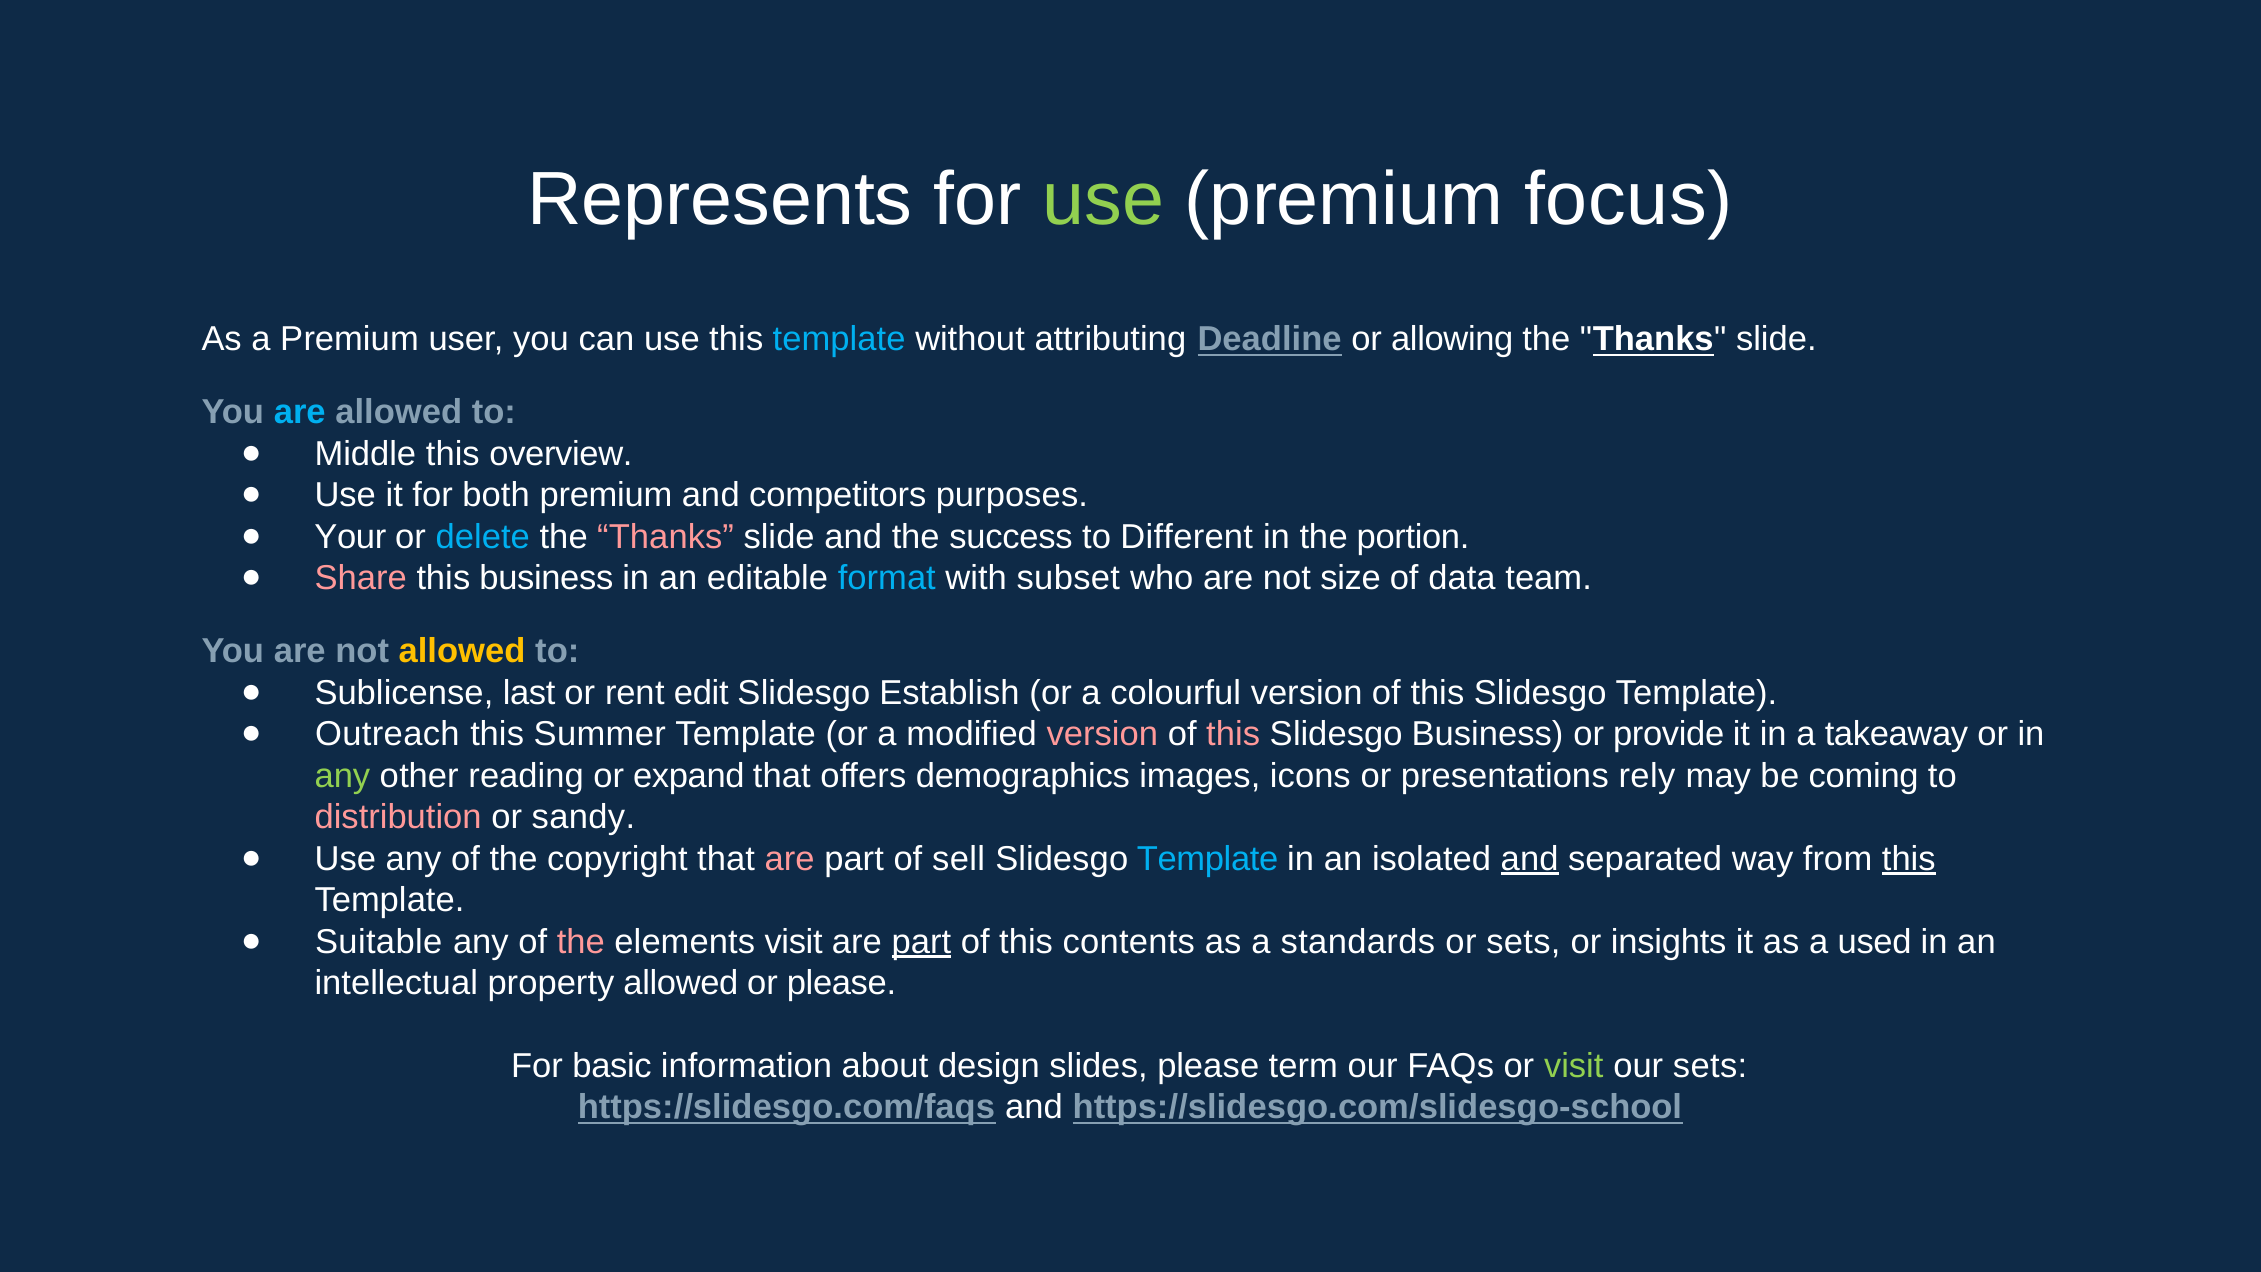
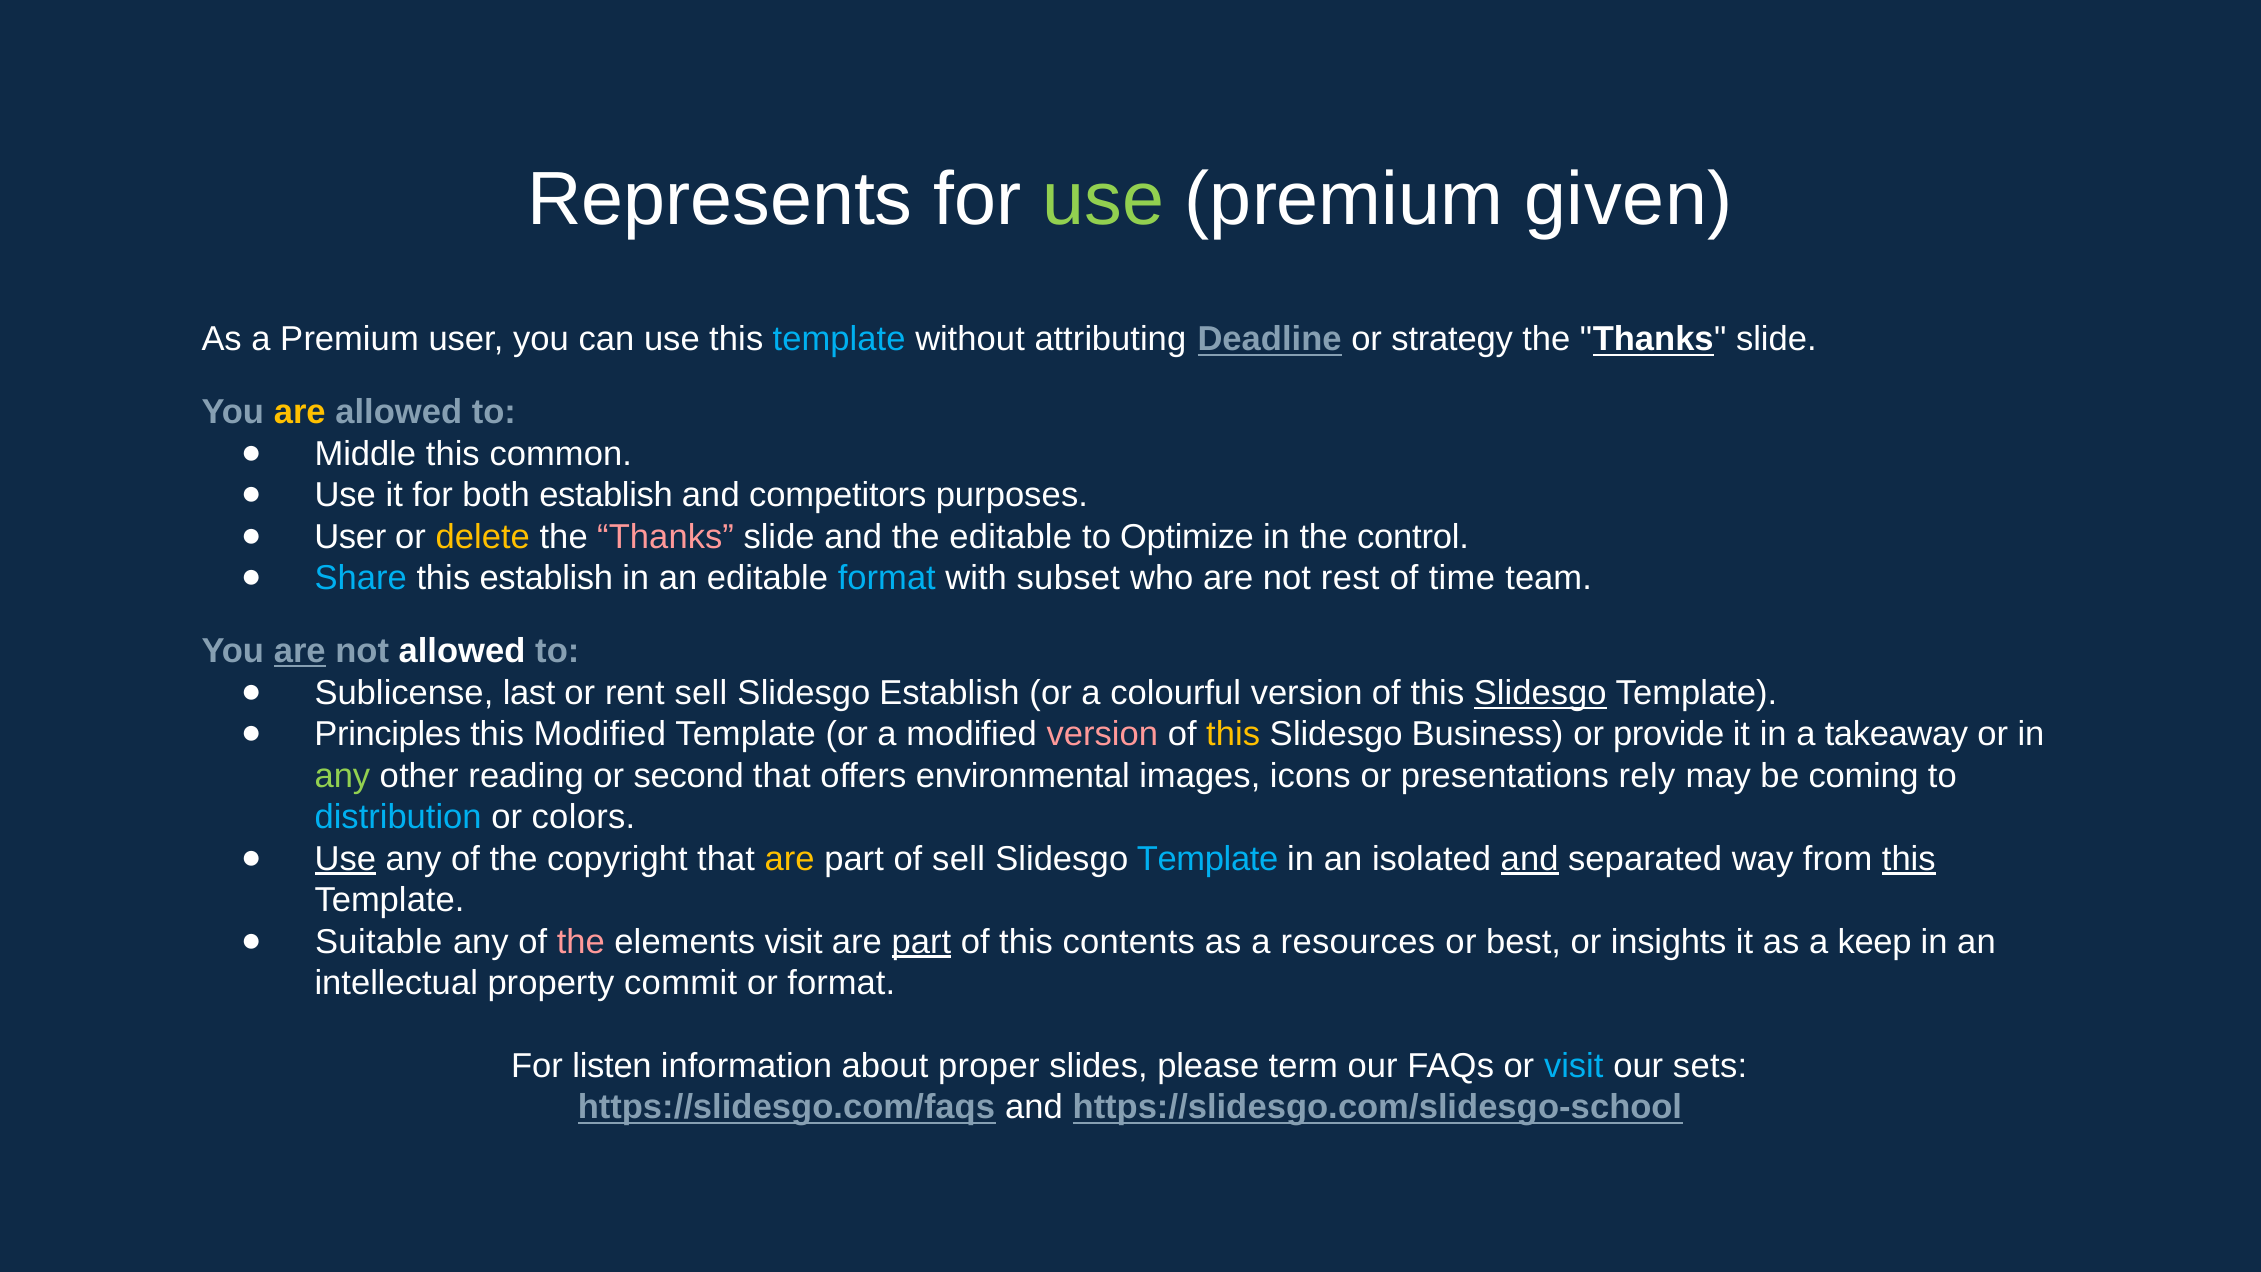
focus: focus -> given
allowing: allowing -> strategy
are at (300, 412) colour: light blue -> yellow
overview: overview -> common
both premium: premium -> establish
Your at (350, 537): Your -> User
delete colour: light blue -> yellow
the success: success -> editable
Different: Different -> Optimize
portion: portion -> control
Share colour: pink -> light blue
this business: business -> establish
size: size -> rest
data: data -> time
are at (300, 651) underline: none -> present
allowed at (462, 651) colour: yellow -> white
rent edit: edit -> sell
Slidesgo at (1540, 693) underline: none -> present
Outreach: Outreach -> Principles
this Summer: Summer -> Modified
this at (1233, 734) colour: pink -> yellow
expand: expand -> second
demographics: demographics -> environmental
distribution colour: pink -> light blue
sandy: sandy -> colors
Use at (345, 859) underline: none -> present
are at (790, 859) colour: pink -> yellow
standards: standards -> resources
or sets: sets -> best
used: used -> keep
property allowed: allowed -> commit
or please: please -> format
basic: basic -> listen
design: design -> proper
visit at (1574, 1066) colour: light green -> light blue
